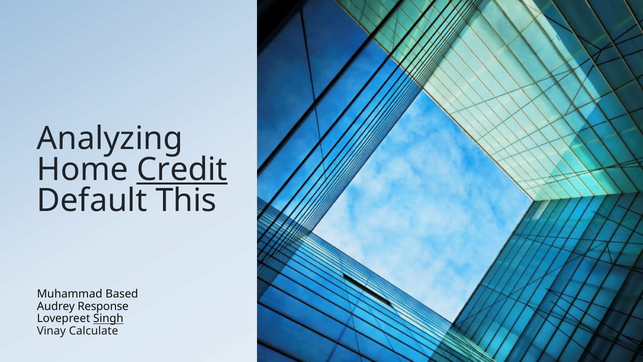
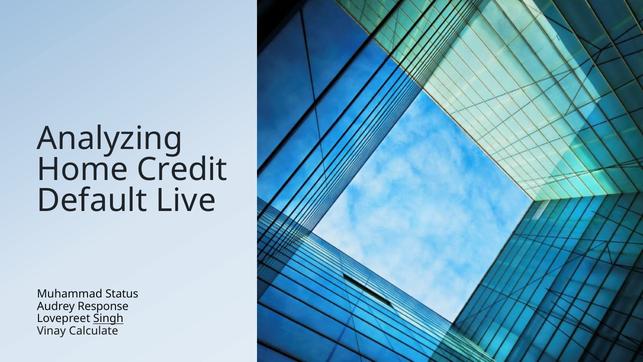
Credit underline: present -> none
This: This -> Live
Based: Based -> Status
